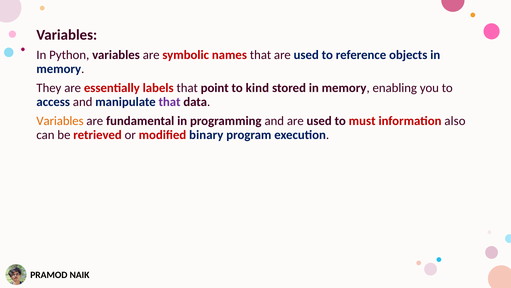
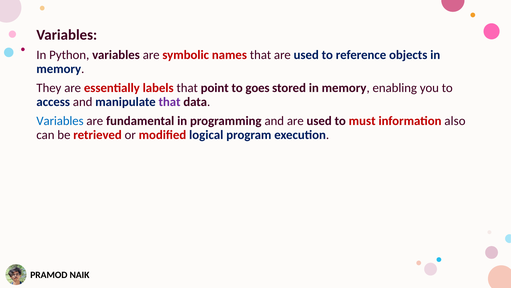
kind: kind -> goes
Variables at (60, 121) colour: orange -> blue
binary: binary -> logical
